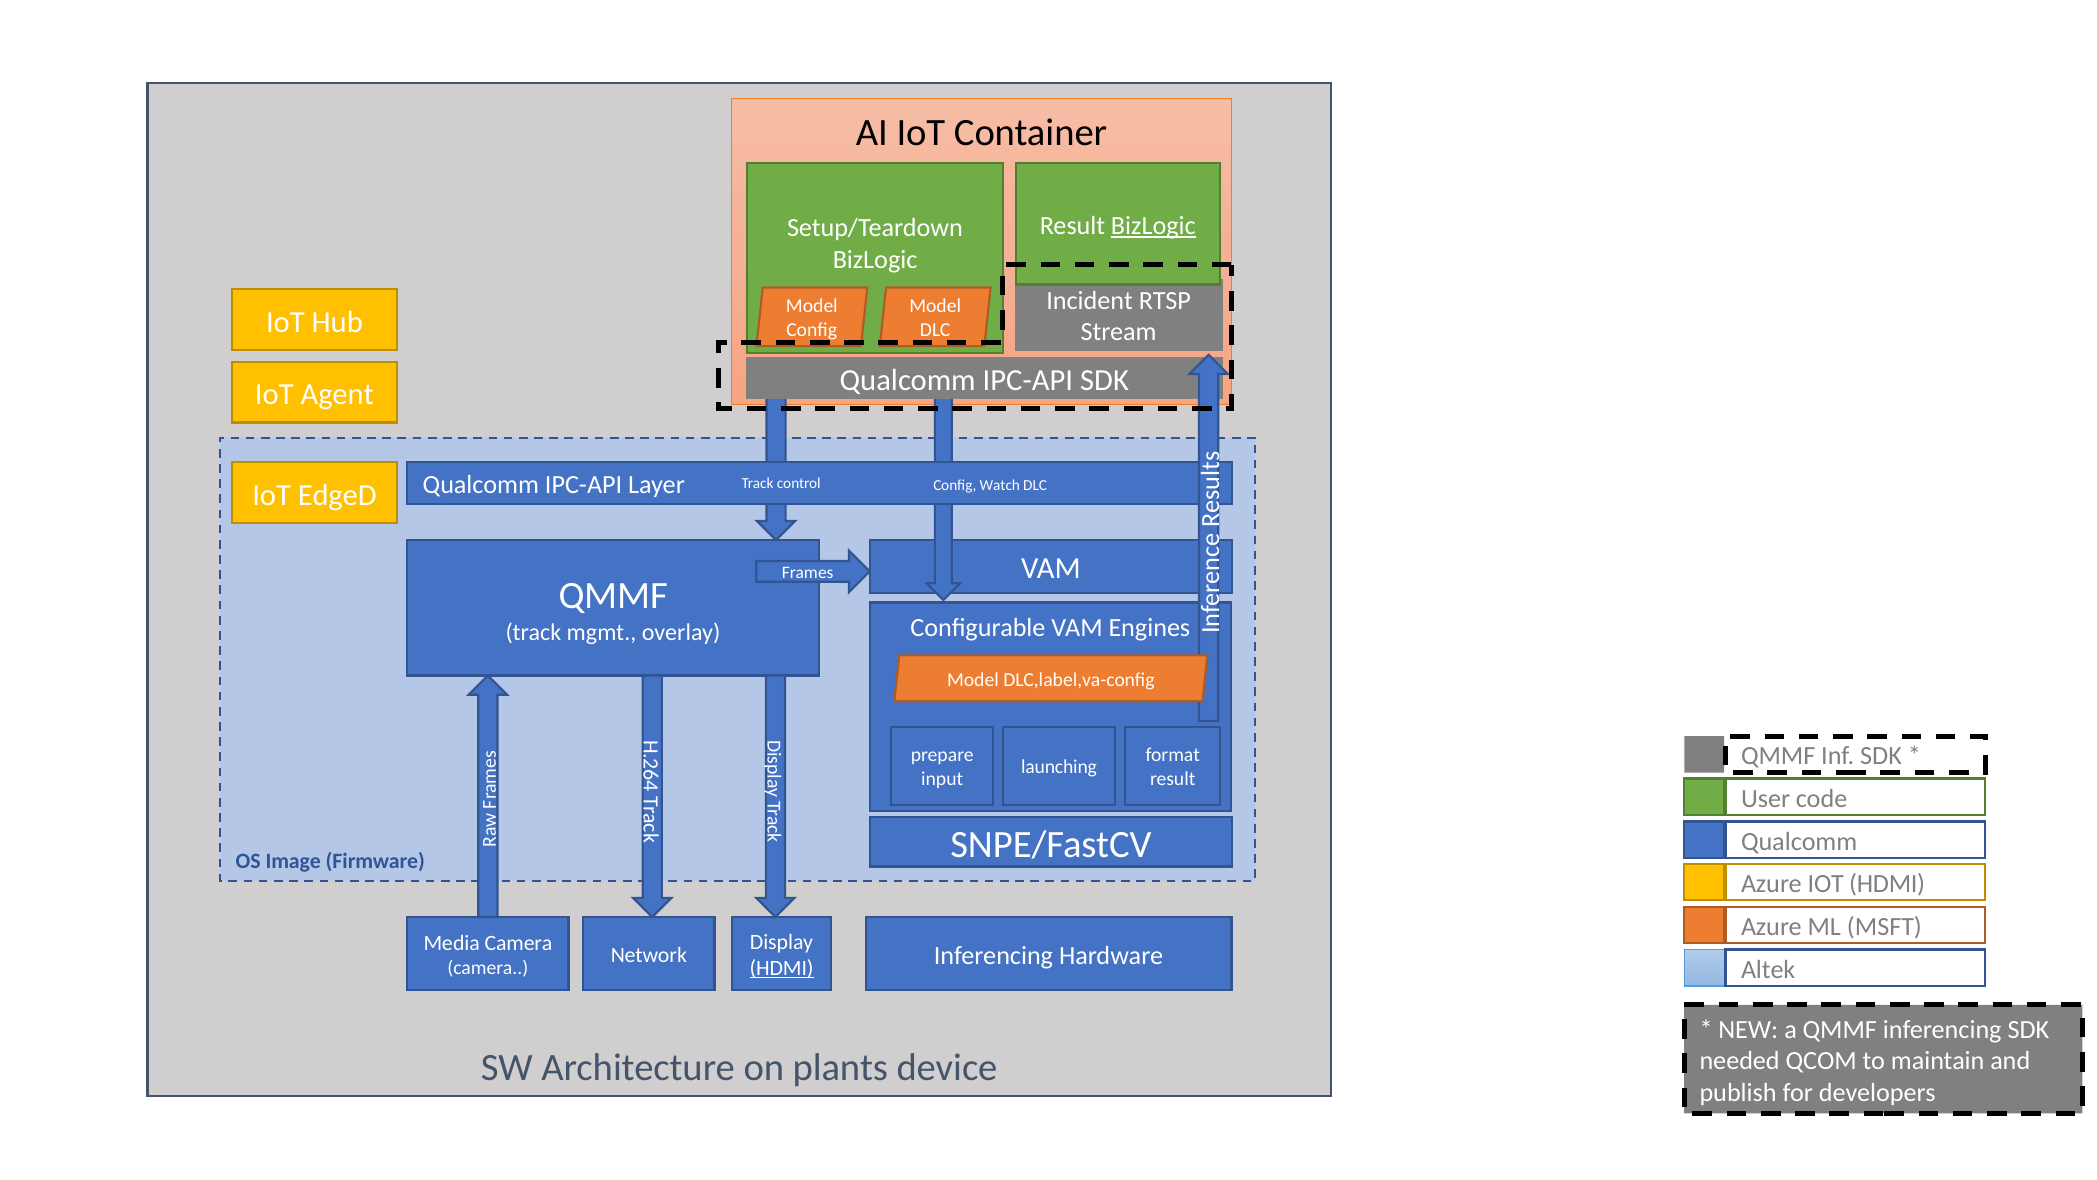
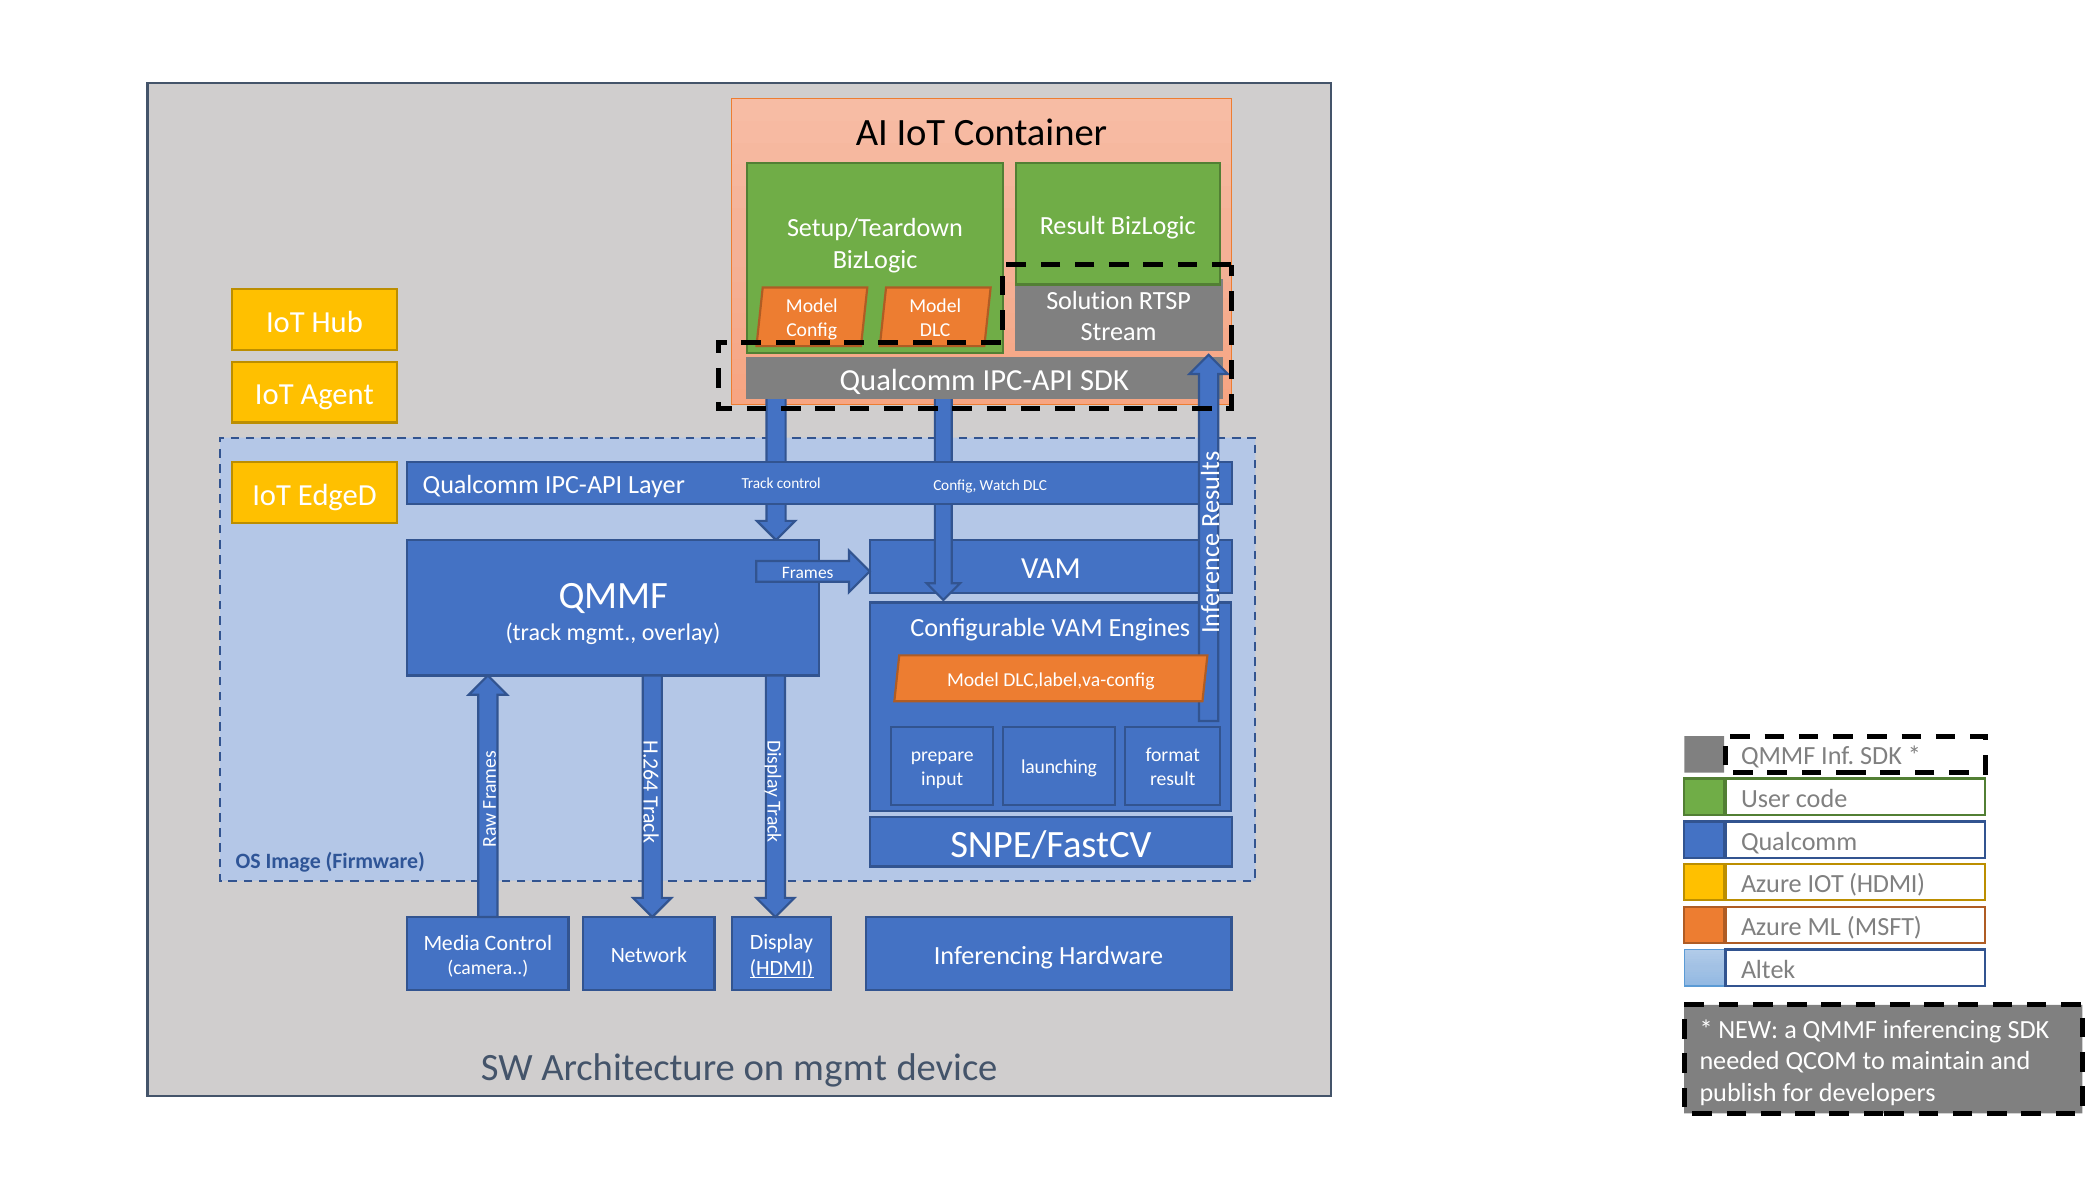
BizLogic at (1153, 226) underline: present -> none
Incident: Incident -> Solution
Media Camera: Camera -> Control
on plants: plants -> mgmt
